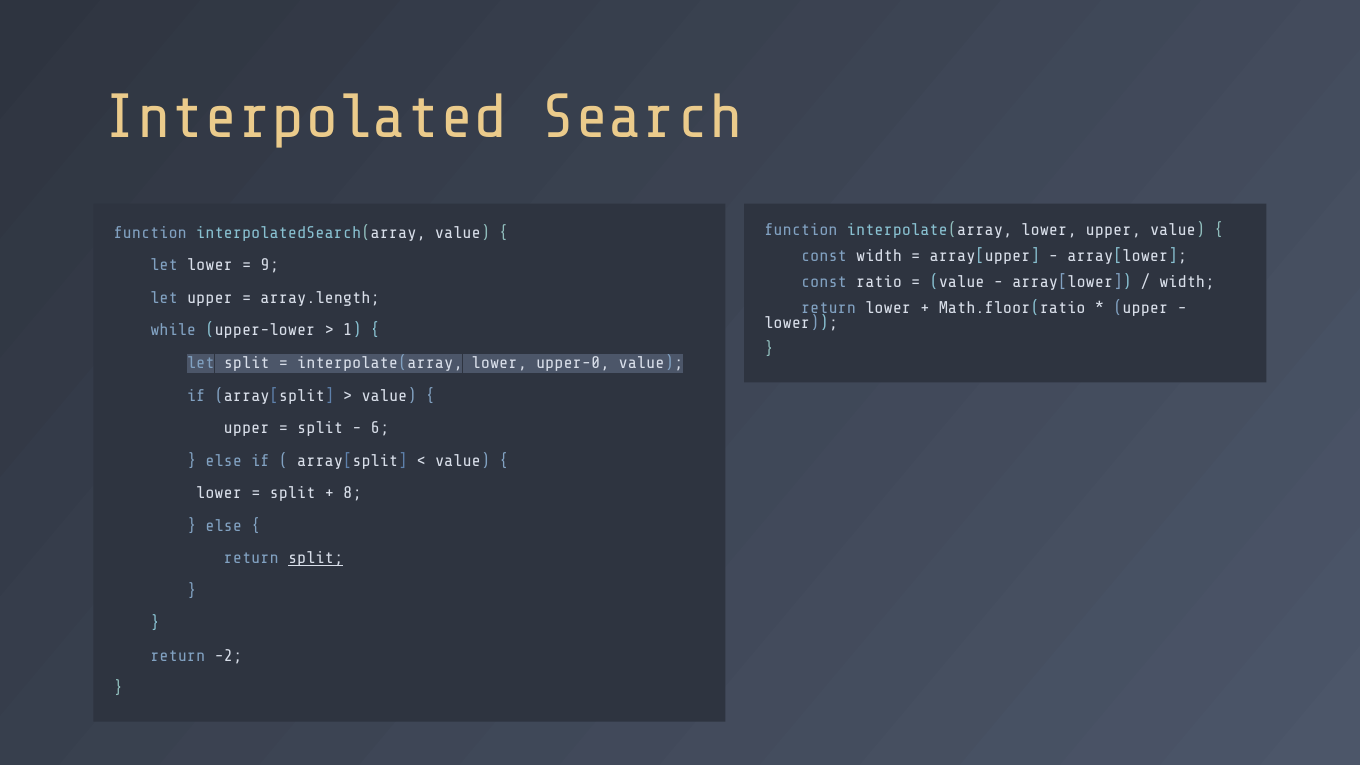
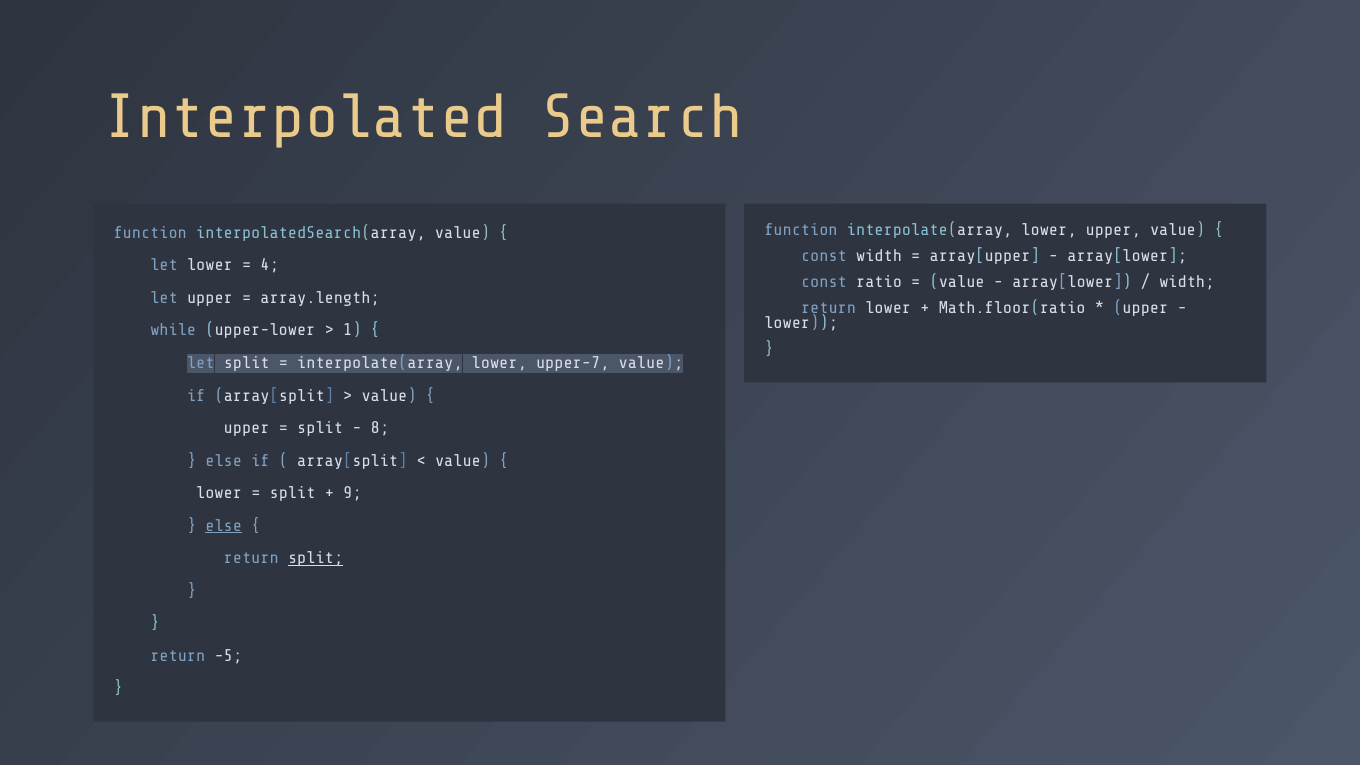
9: 9 -> 4
upper-0: upper-0 -> upper-7
6: 6 -> 8
8: 8 -> 9
else at (224, 526) underline: none -> present
-2: -2 -> -5
